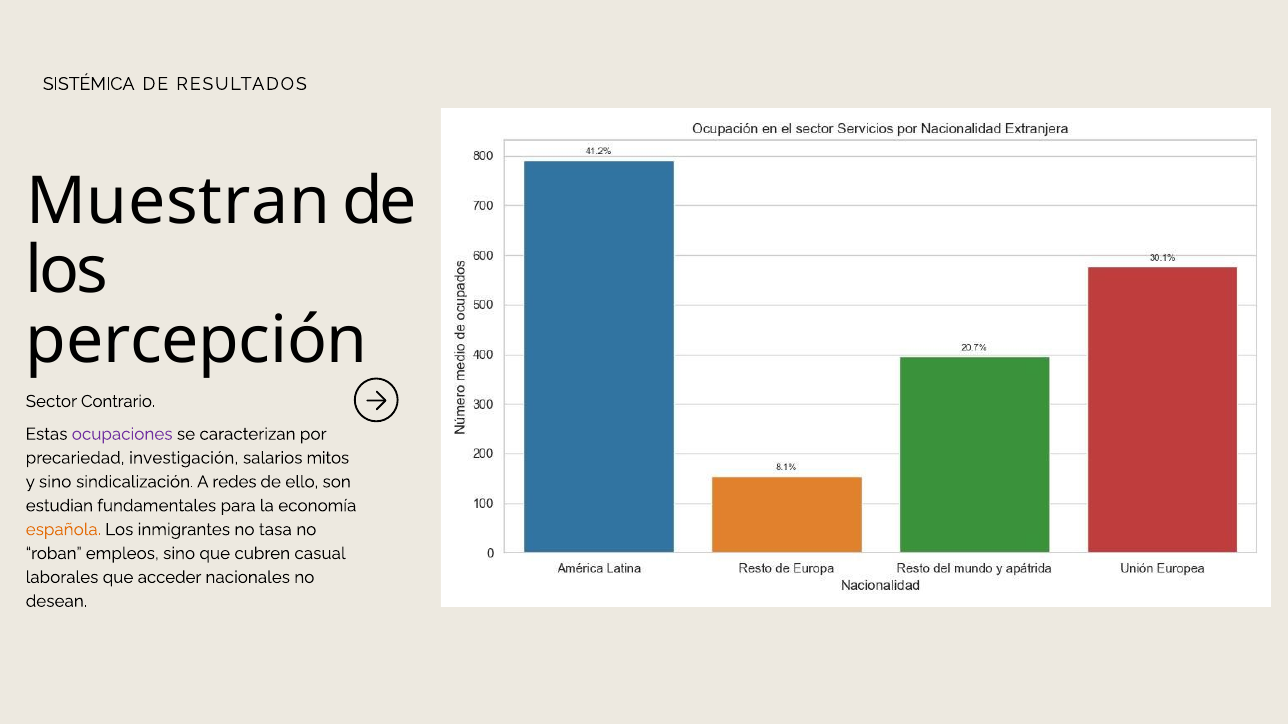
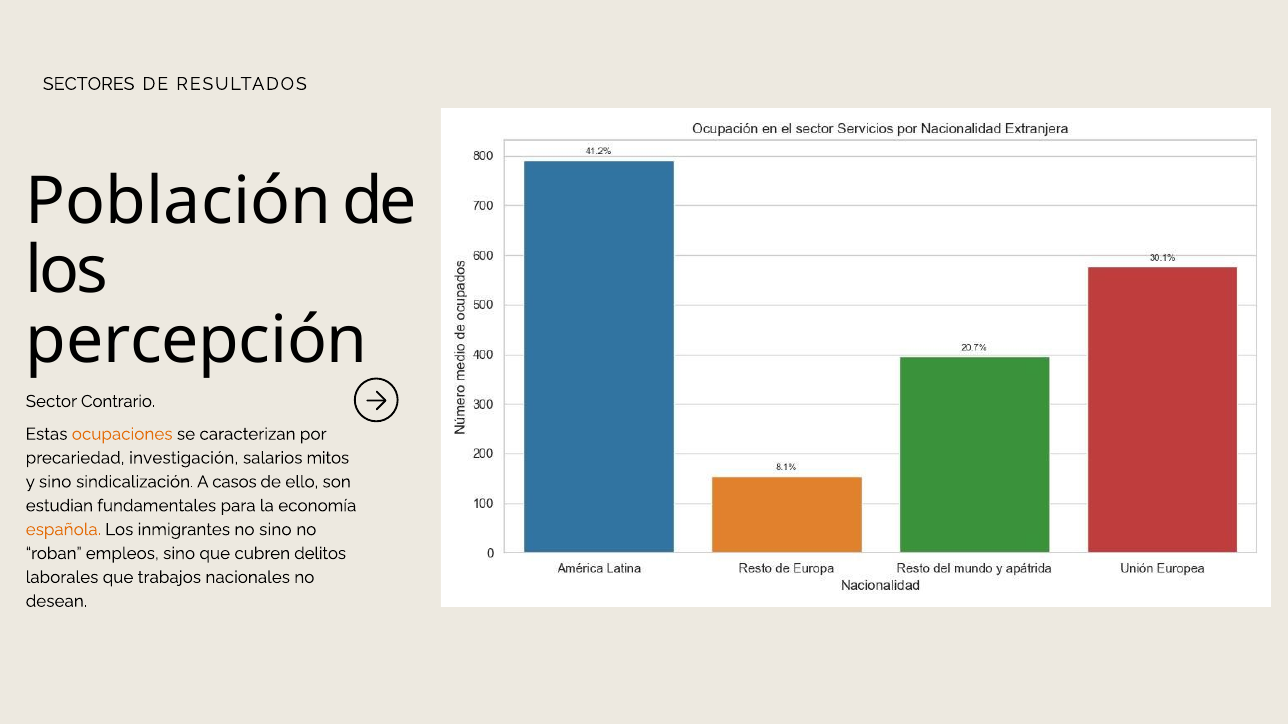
SISTÉMICA: SISTÉMICA -> SECTORES
Muestran: Muestran -> Población
ocupaciones colour: purple -> orange
redes: redes -> casos
no tasa: tasa -> sino
casual: casual -> delitos
acceder: acceder -> trabajos
